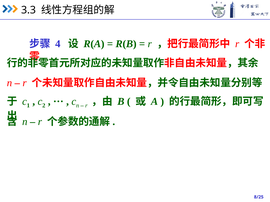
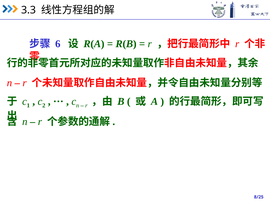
4: 4 -> 6
